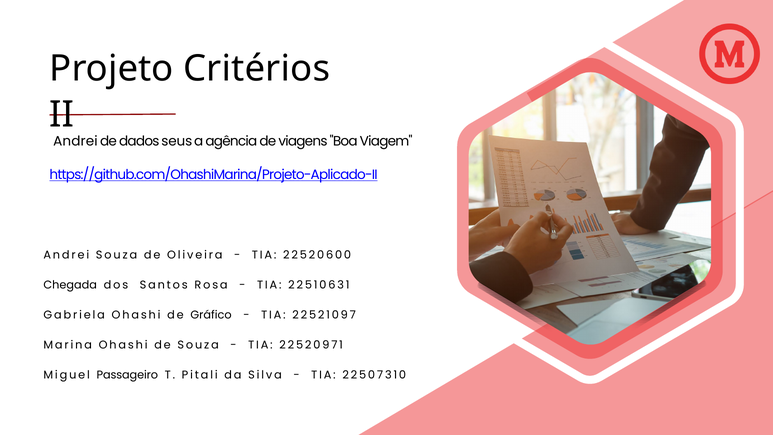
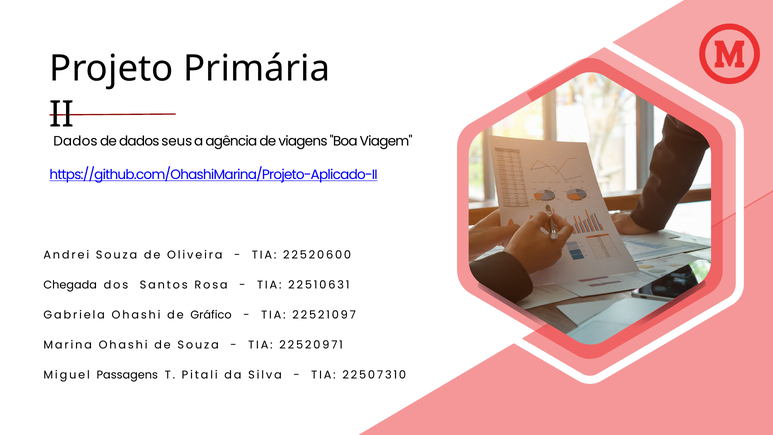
Critérios: Critérios -> Primária
Andrei at (75, 141): Andrei -> Dados
Passageiro: Passageiro -> Passagens
